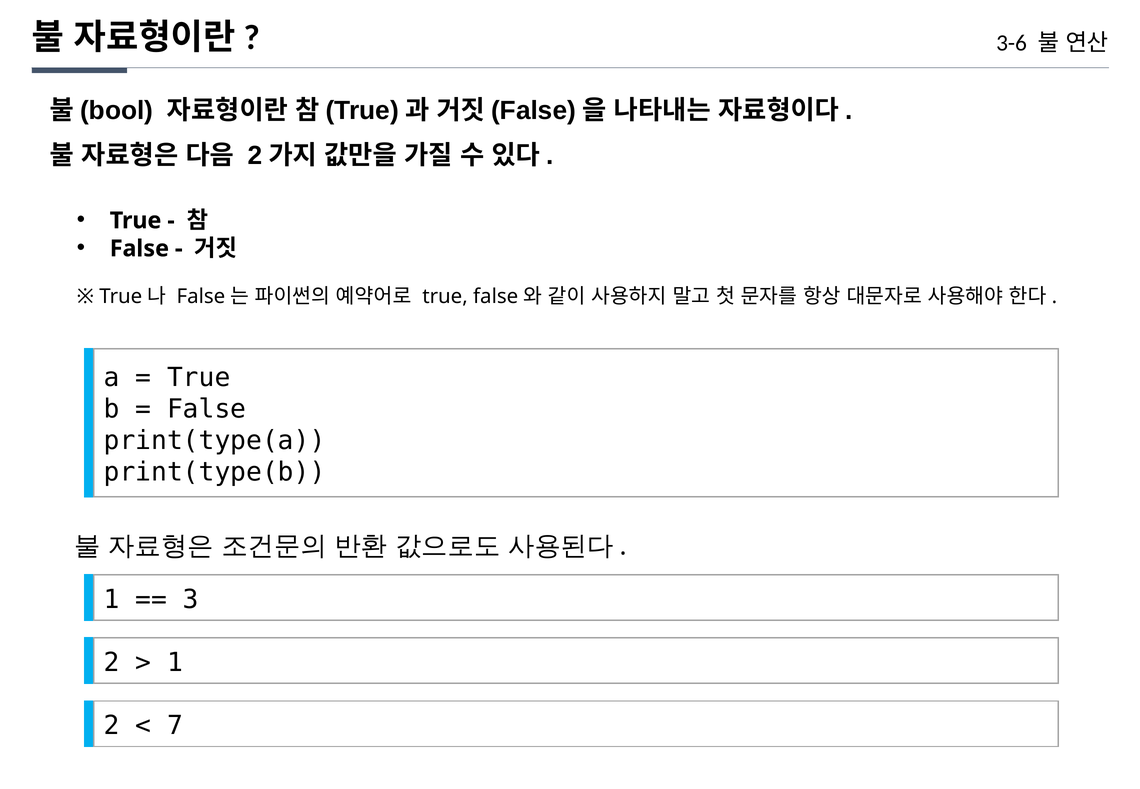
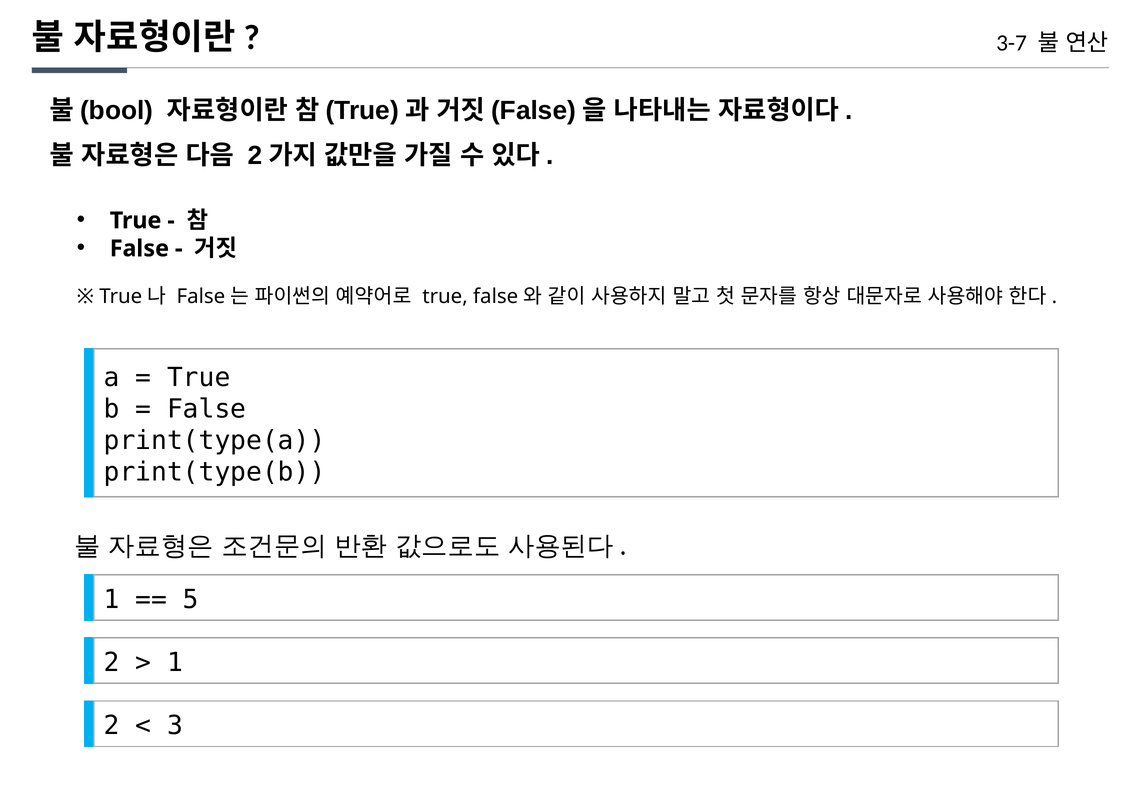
3-6: 3-6 -> 3-7
3: 3 -> 5
7: 7 -> 3
